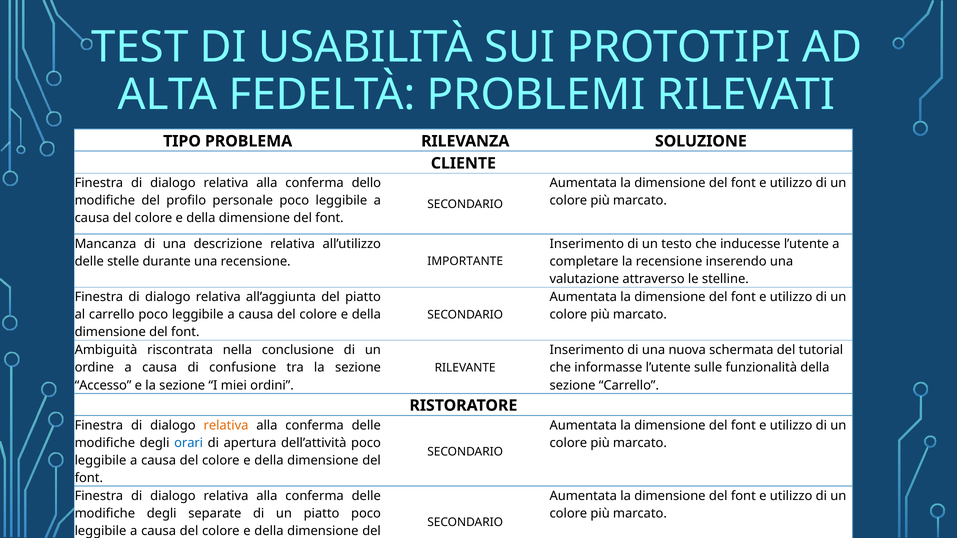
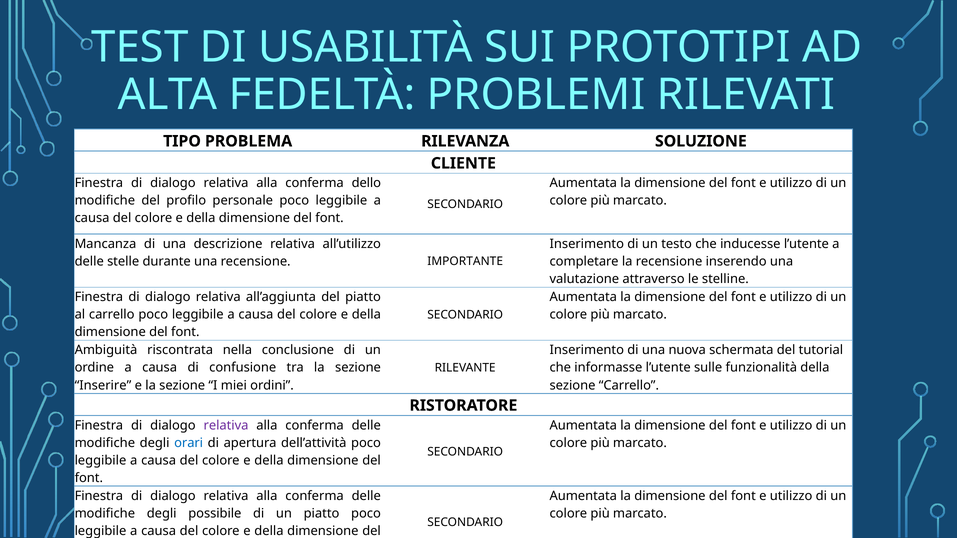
Accesso: Accesso -> Inserire
relativa at (226, 426) colour: orange -> purple
separate: separate -> possibile
